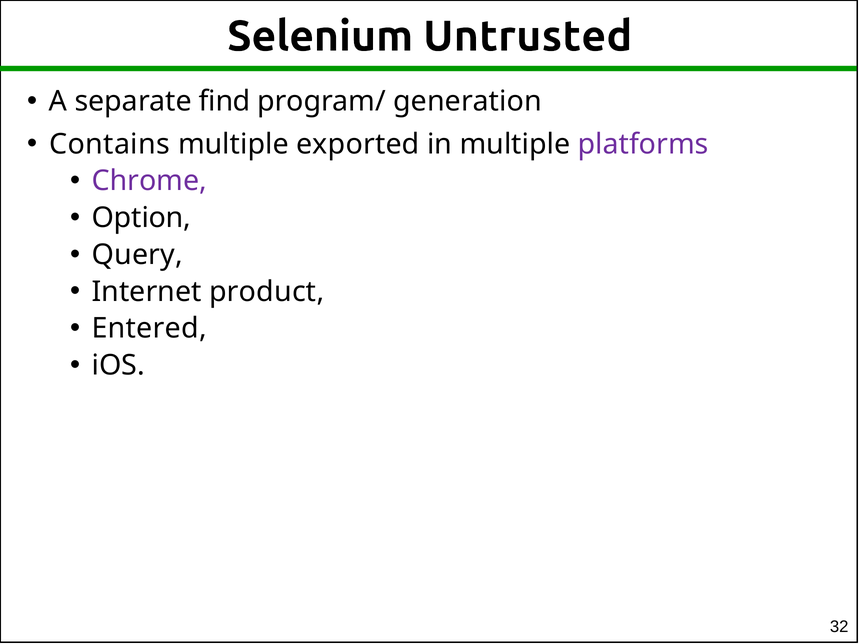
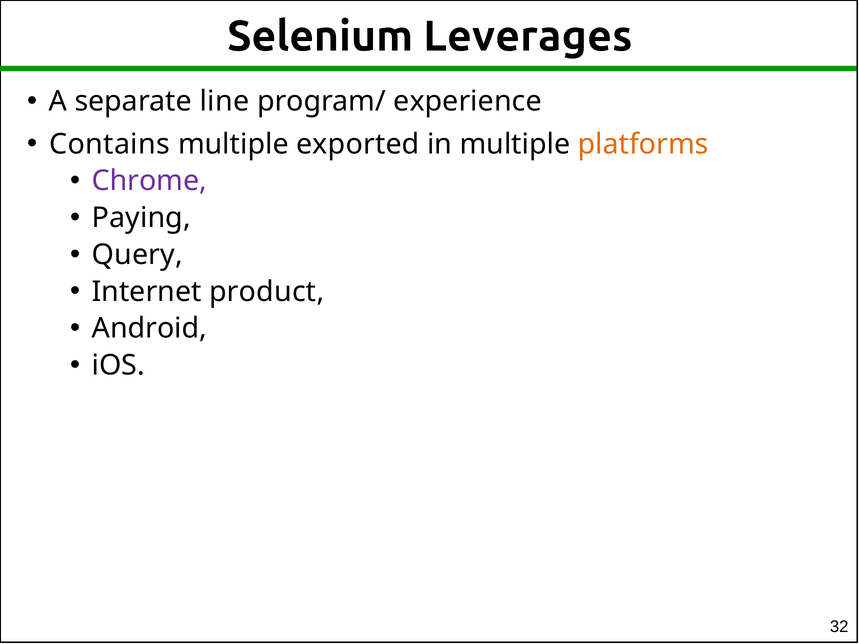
Untrusted: Untrusted -> Leverages
find: find -> line
generation: generation -> experience
platforms colour: purple -> orange
Option: Option -> Paying
Entered: Entered -> Android
